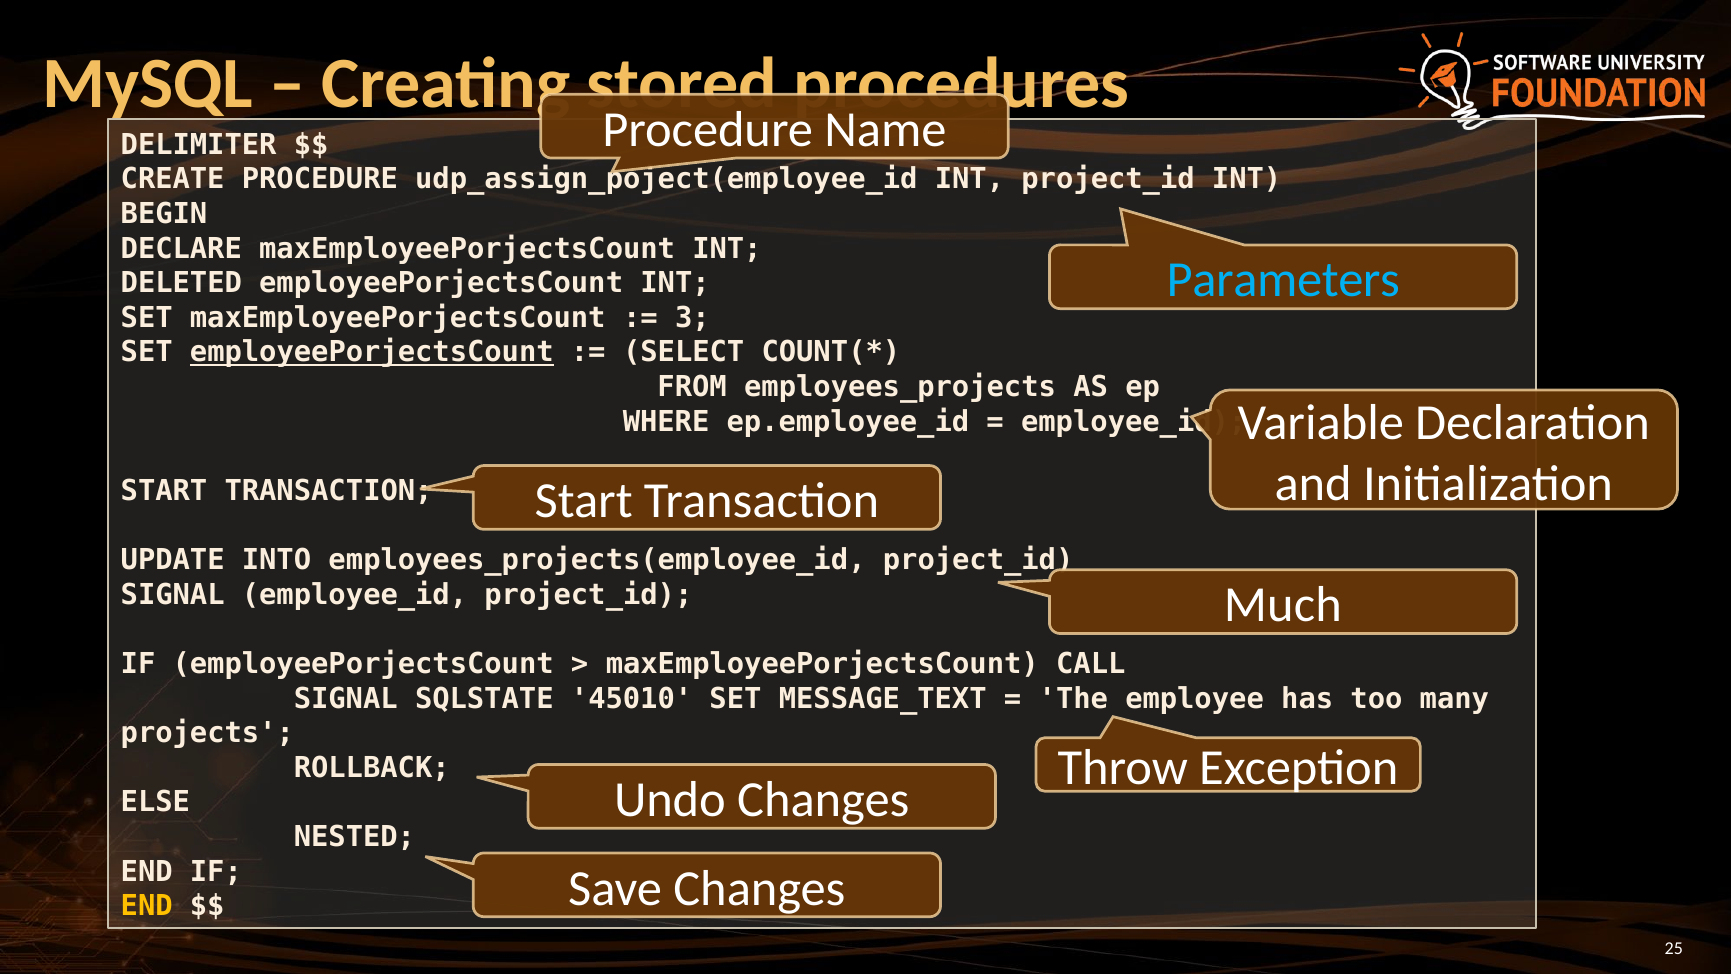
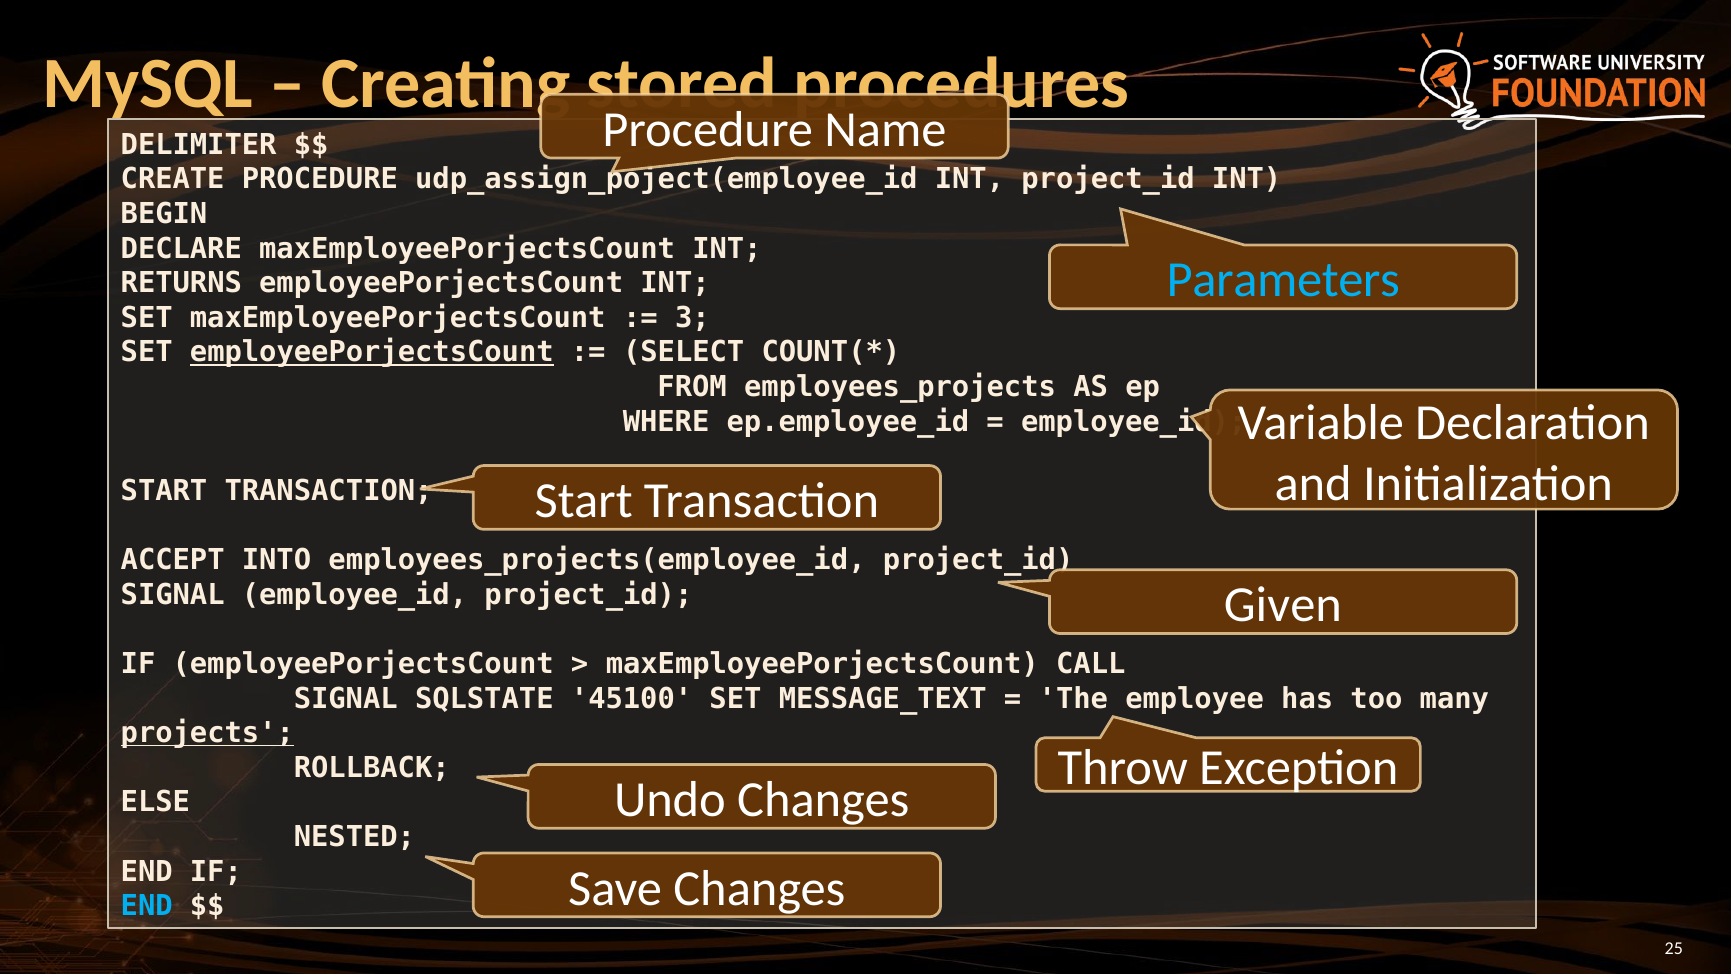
DELETED: DELETED -> RETURNS
UPDATE: UPDATE -> ACCEPT
Much: Much -> Given
45010: 45010 -> 45100
projects underline: none -> present
END at (147, 906) colour: yellow -> light blue
